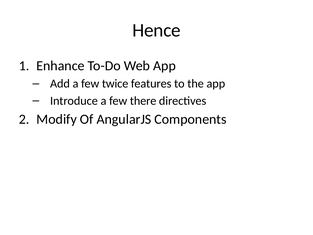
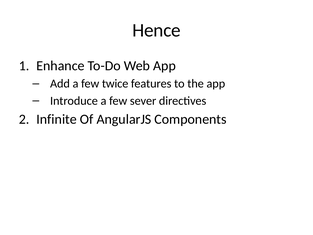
there: there -> sever
Modify: Modify -> Infinite
